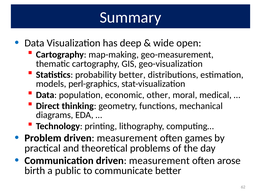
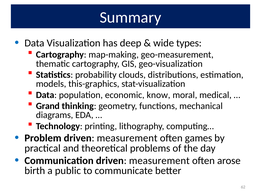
open: open -> types
probability better: better -> clouds
perl-graphics: perl-graphics -> this-graphics
other: other -> know
Direct: Direct -> Grand
